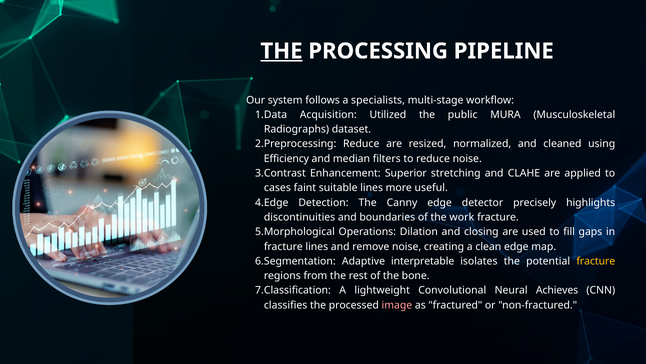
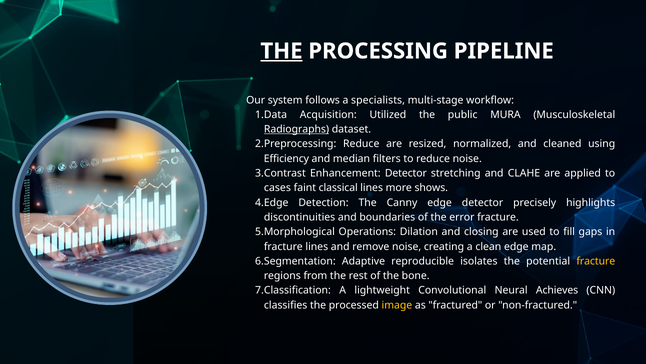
Radiographs underline: none -> present
Enhancement Superior: Superior -> Detector
suitable: suitable -> classical
useful: useful -> shows
work: work -> error
interpretable: interpretable -> reproducible
image colour: pink -> yellow
